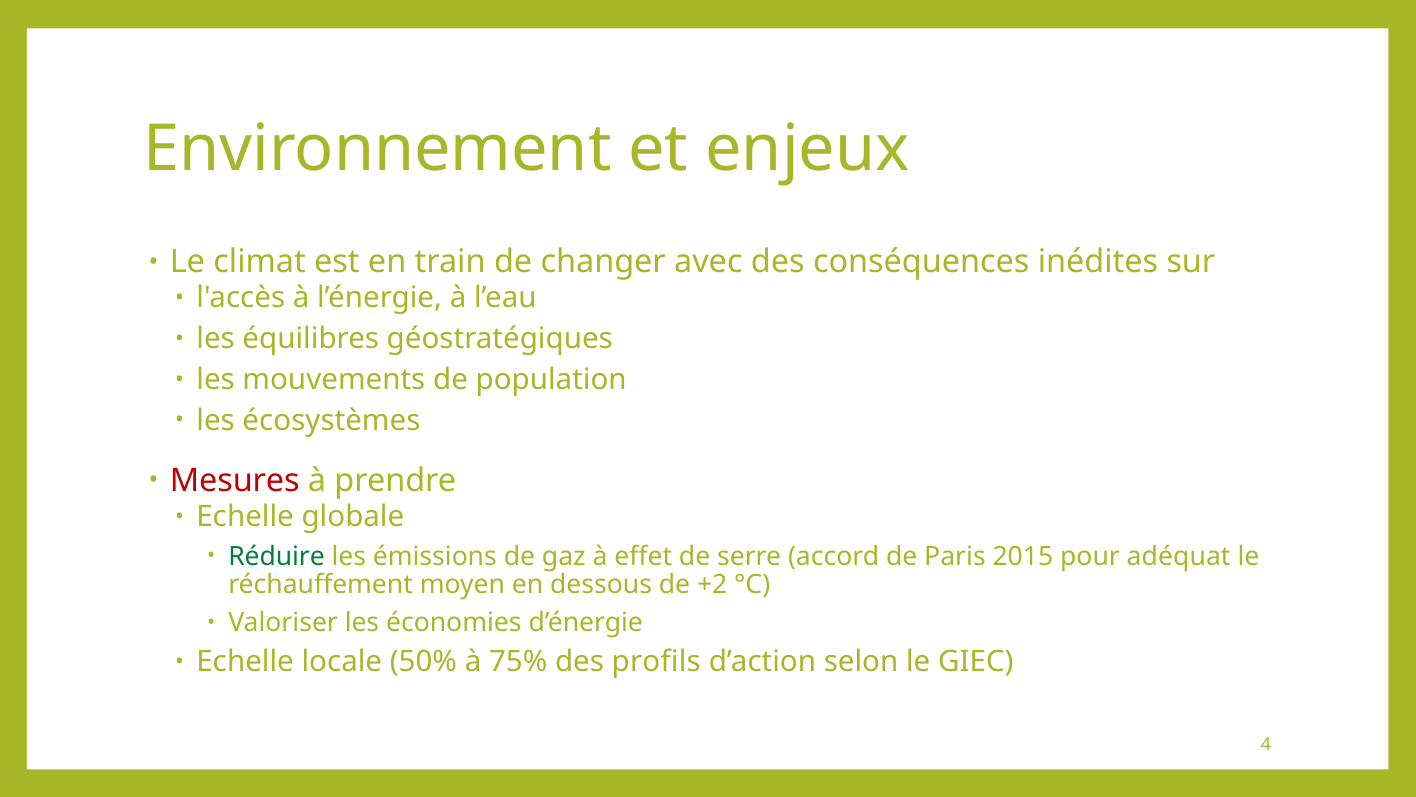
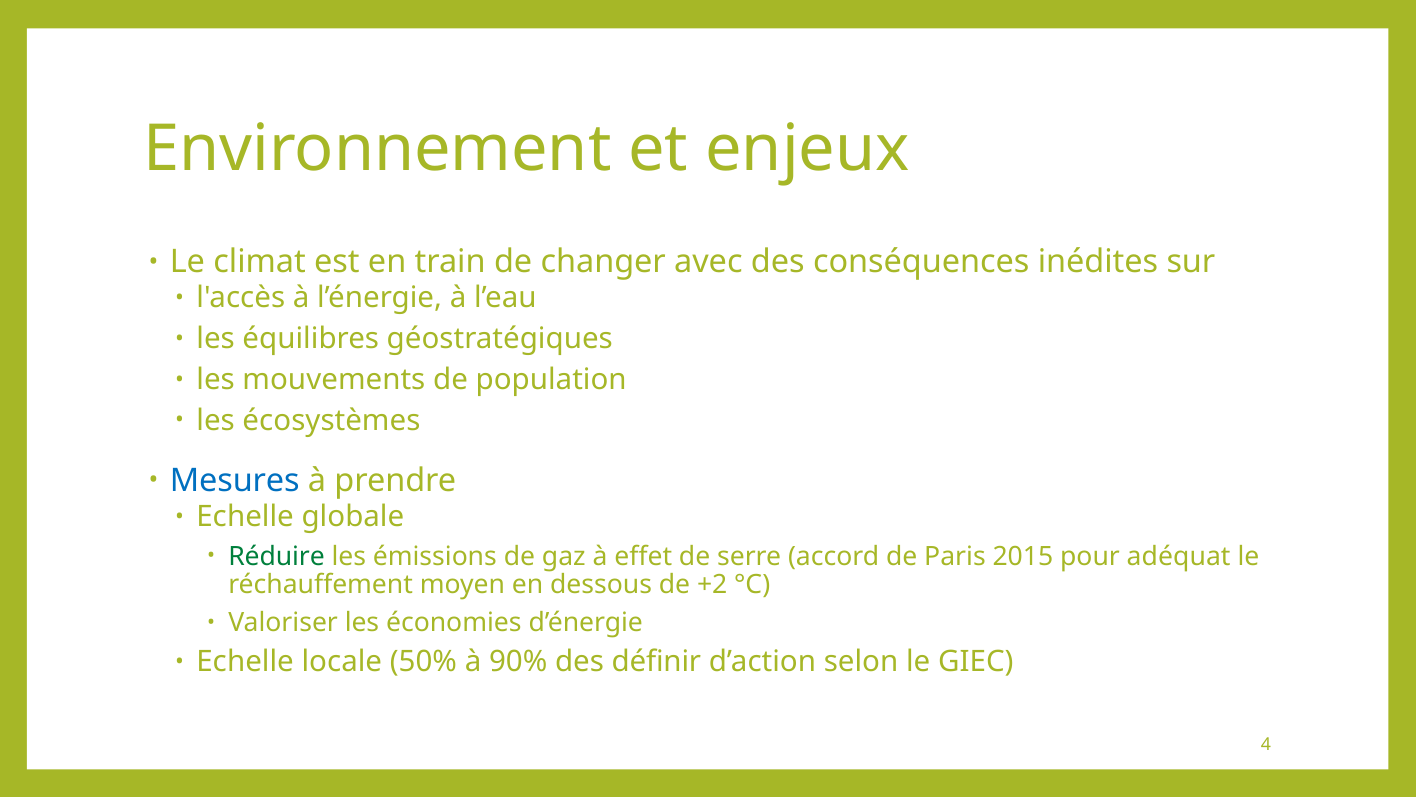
Mesures colour: red -> blue
75%: 75% -> 90%
profils: profils -> définir
